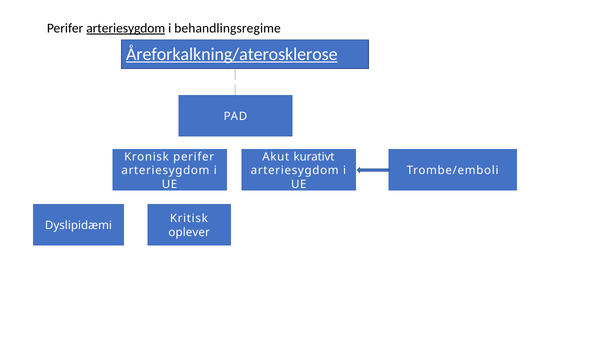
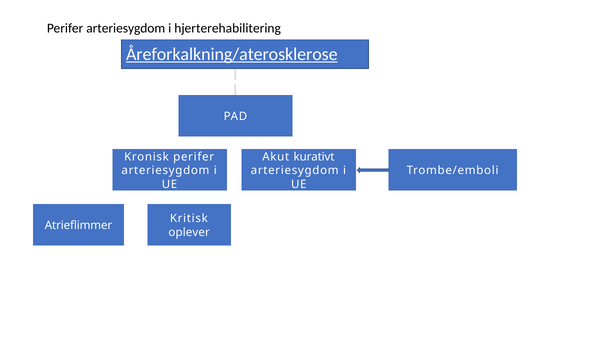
arteriesygdom at (126, 28) underline: present -> none
behandlingsregime: behandlingsregime -> hjerterehabilitering
Dyslipidæmi: Dyslipidæmi -> Atrieflimmer
